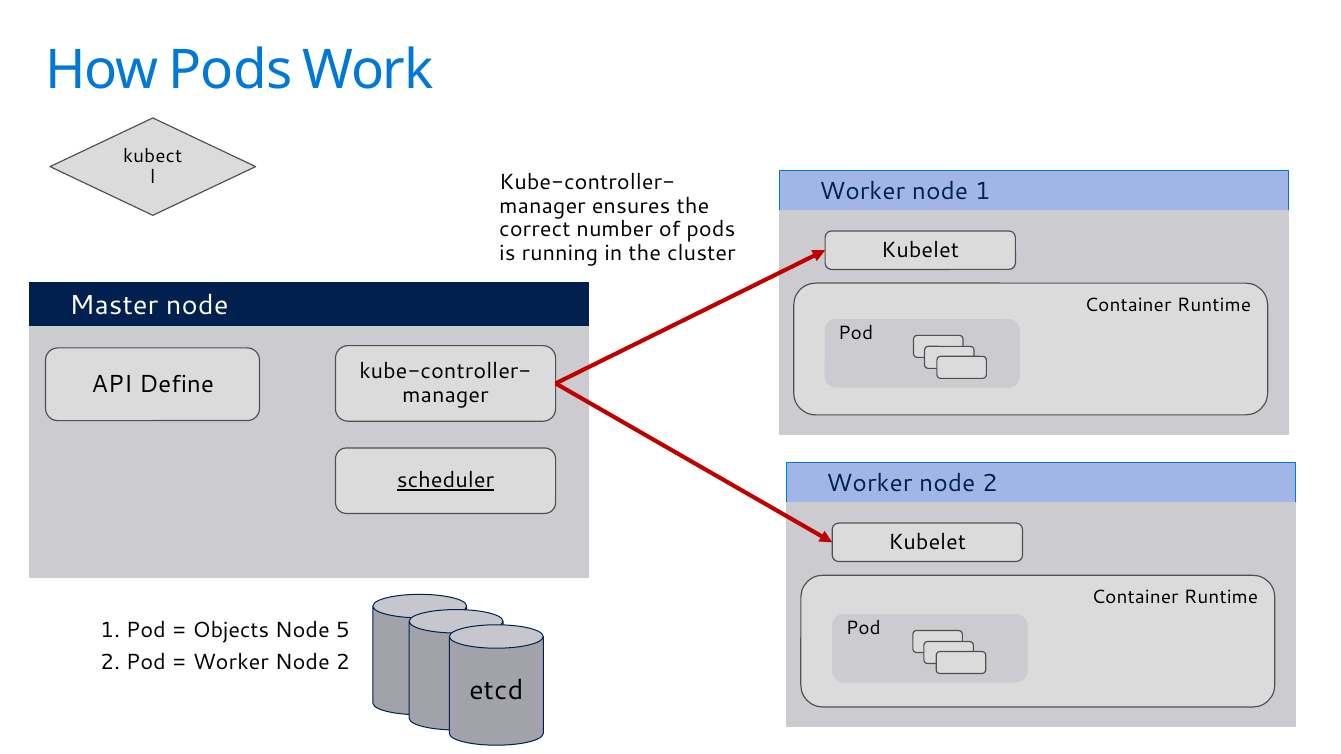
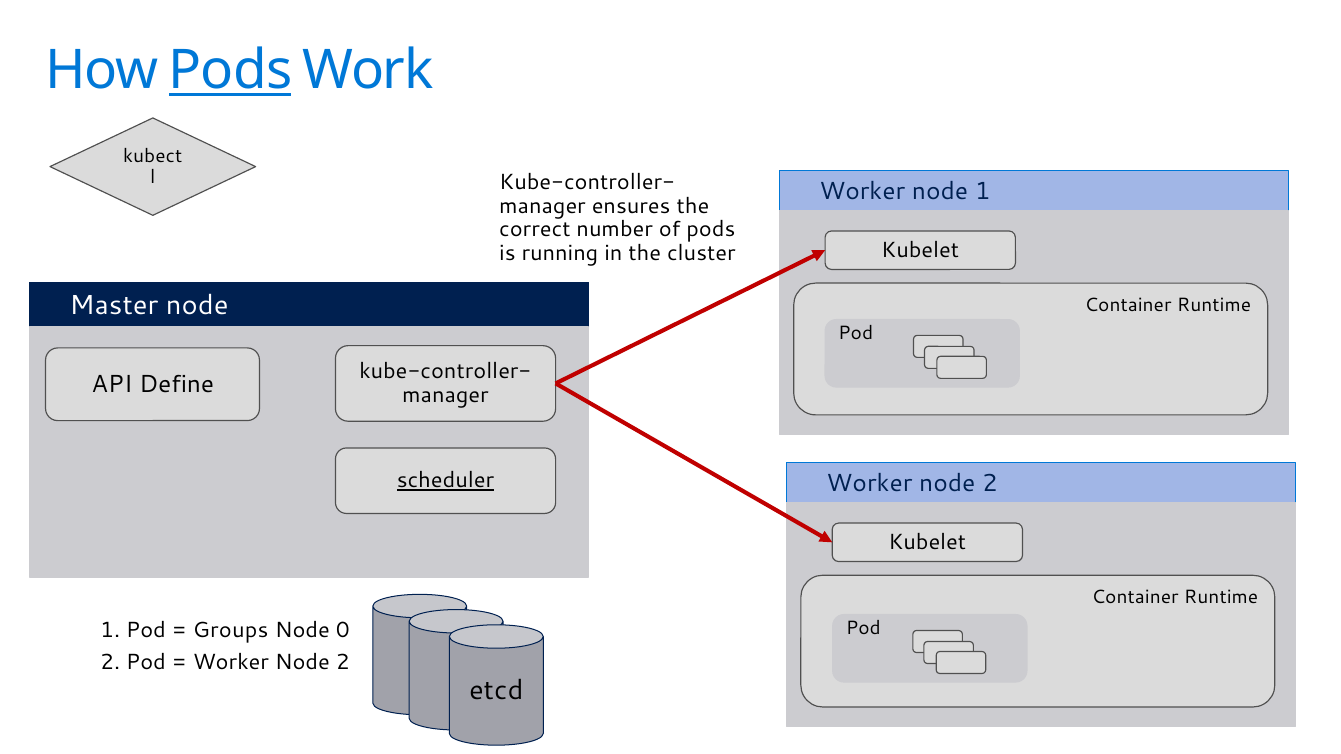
Pods at (231, 71) underline: none -> present
Objects: Objects -> Groups
5: 5 -> 0
